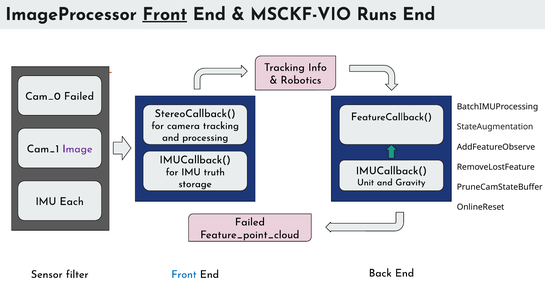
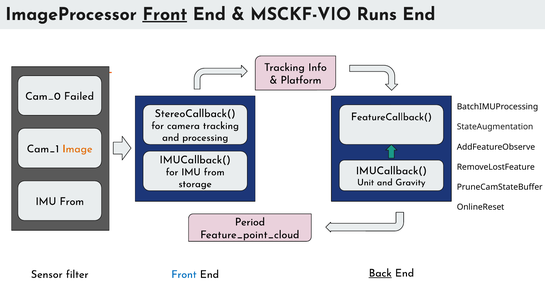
Robotics: Robotics -> Platform
Image colour: purple -> orange
for IMU truth: truth -> from
Each at (72, 201): Each -> From
Failed at (250, 222): Failed -> Period
Back underline: none -> present
